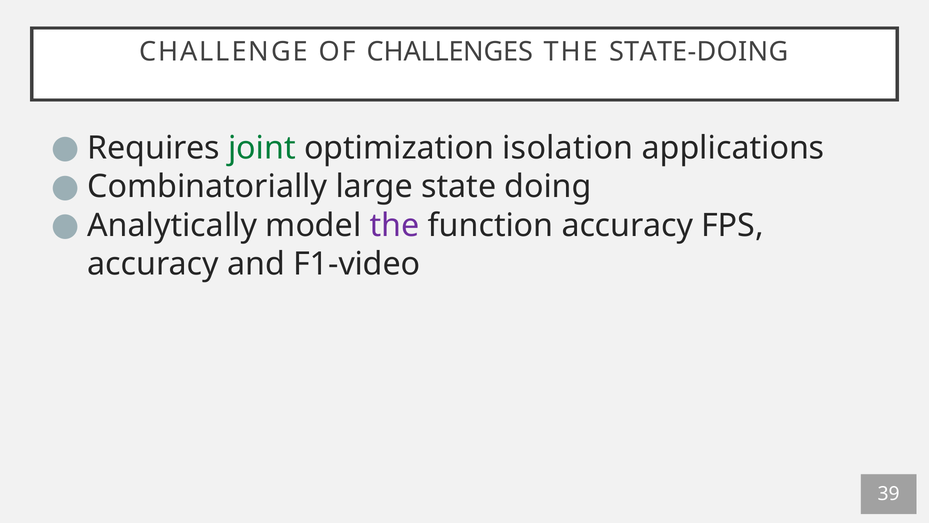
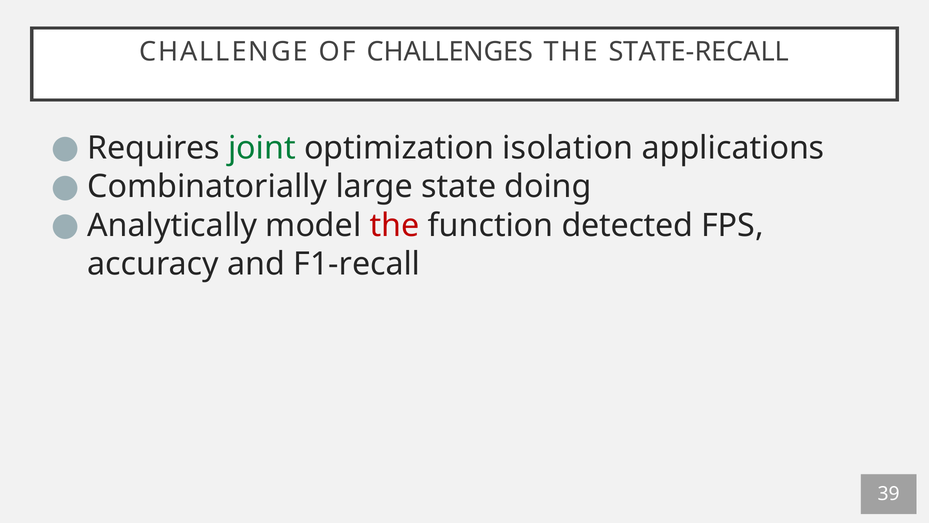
STATE-DOING: STATE-DOING -> STATE-RECALL
the at (394, 225) colour: purple -> red
function accuracy: accuracy -> detected
F1-video: F1-video -> F1-recall
